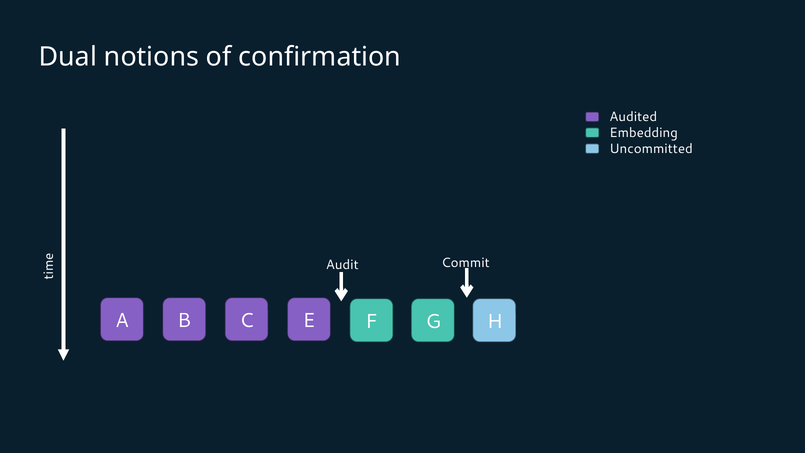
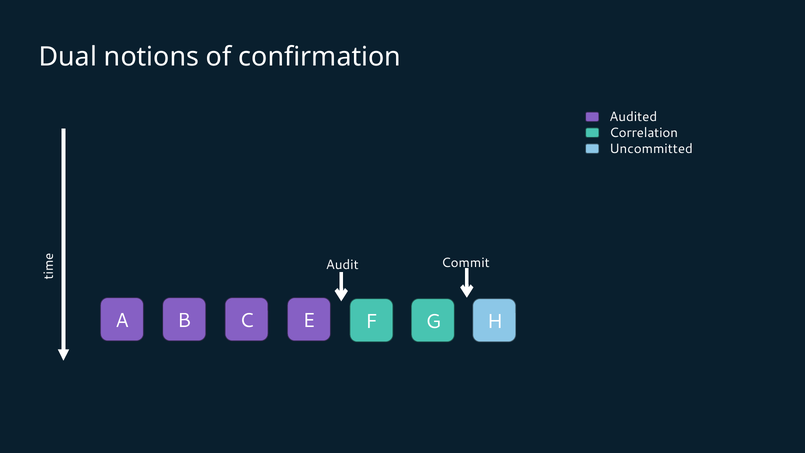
Embedding: Embedding -> Correlation
